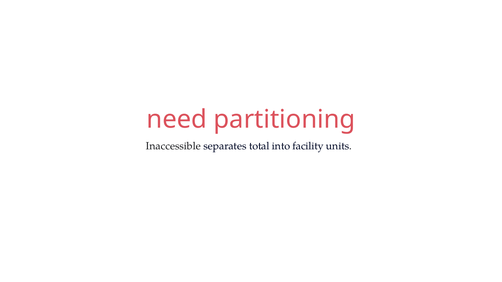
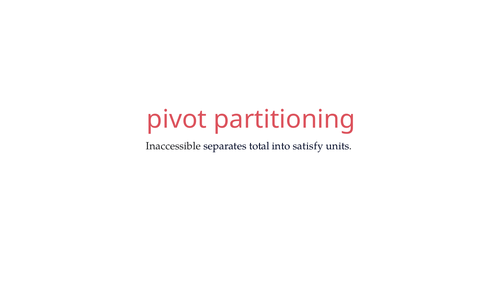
need: need -> pivot
facility: facility -> satisfy
